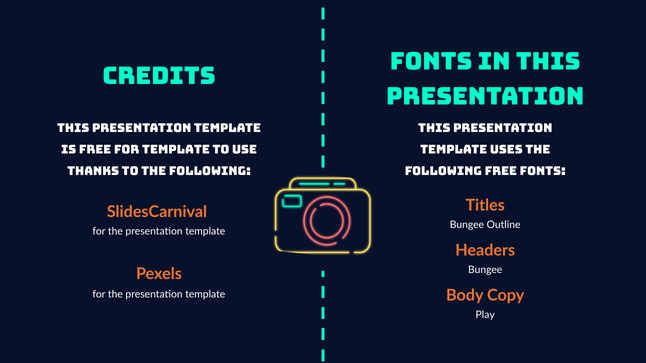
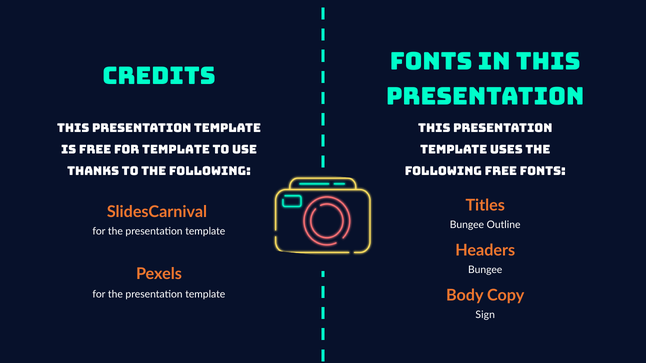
Play: Play -> Sign
